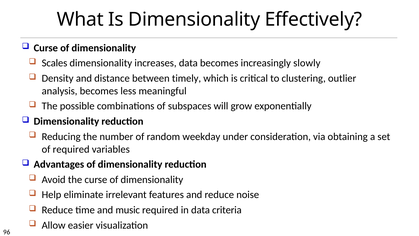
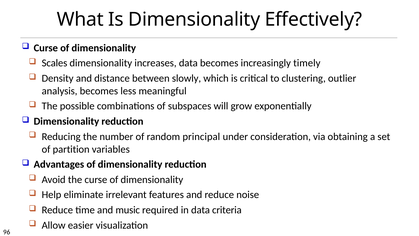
slowly: slowly -> timely
timely: timely -> slowly
weekday: weekday -> principal
of required: required -> partition
